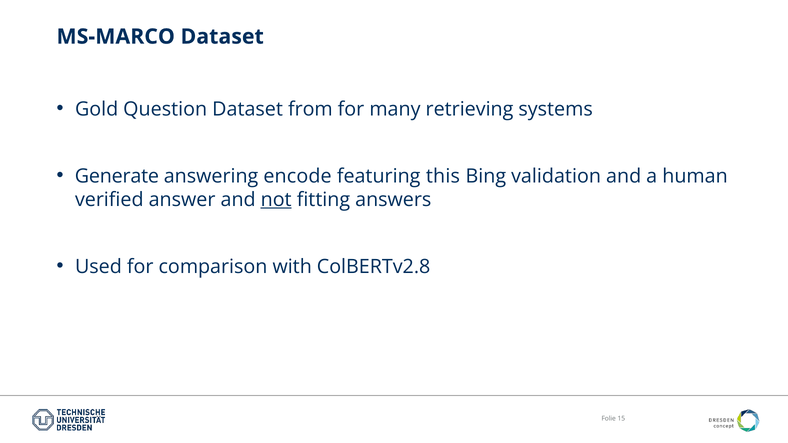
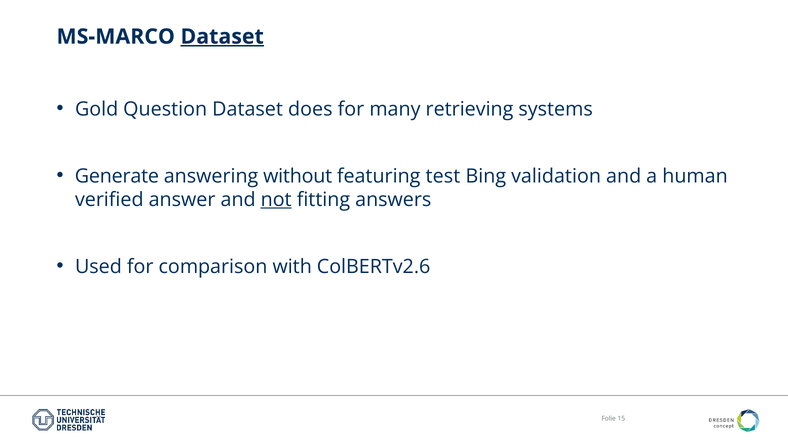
Dataset at (222, 37) underline: none -> present
from: from -> does
encode: encode -> without
this: this -> test
ColBERTv2.8: ColBERTv2.8 -> ColBERTv2.6
